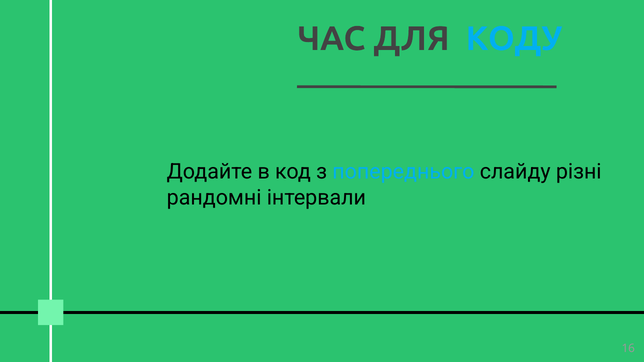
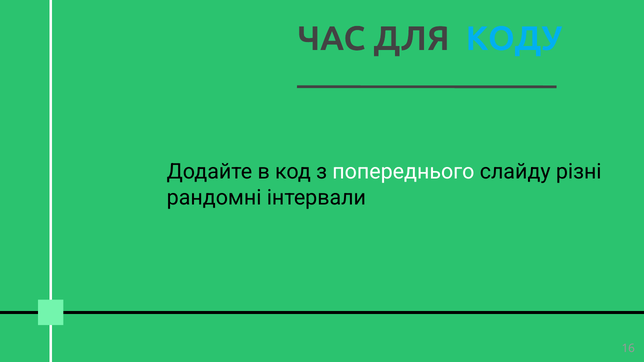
попереднього colour: light blue -> white
